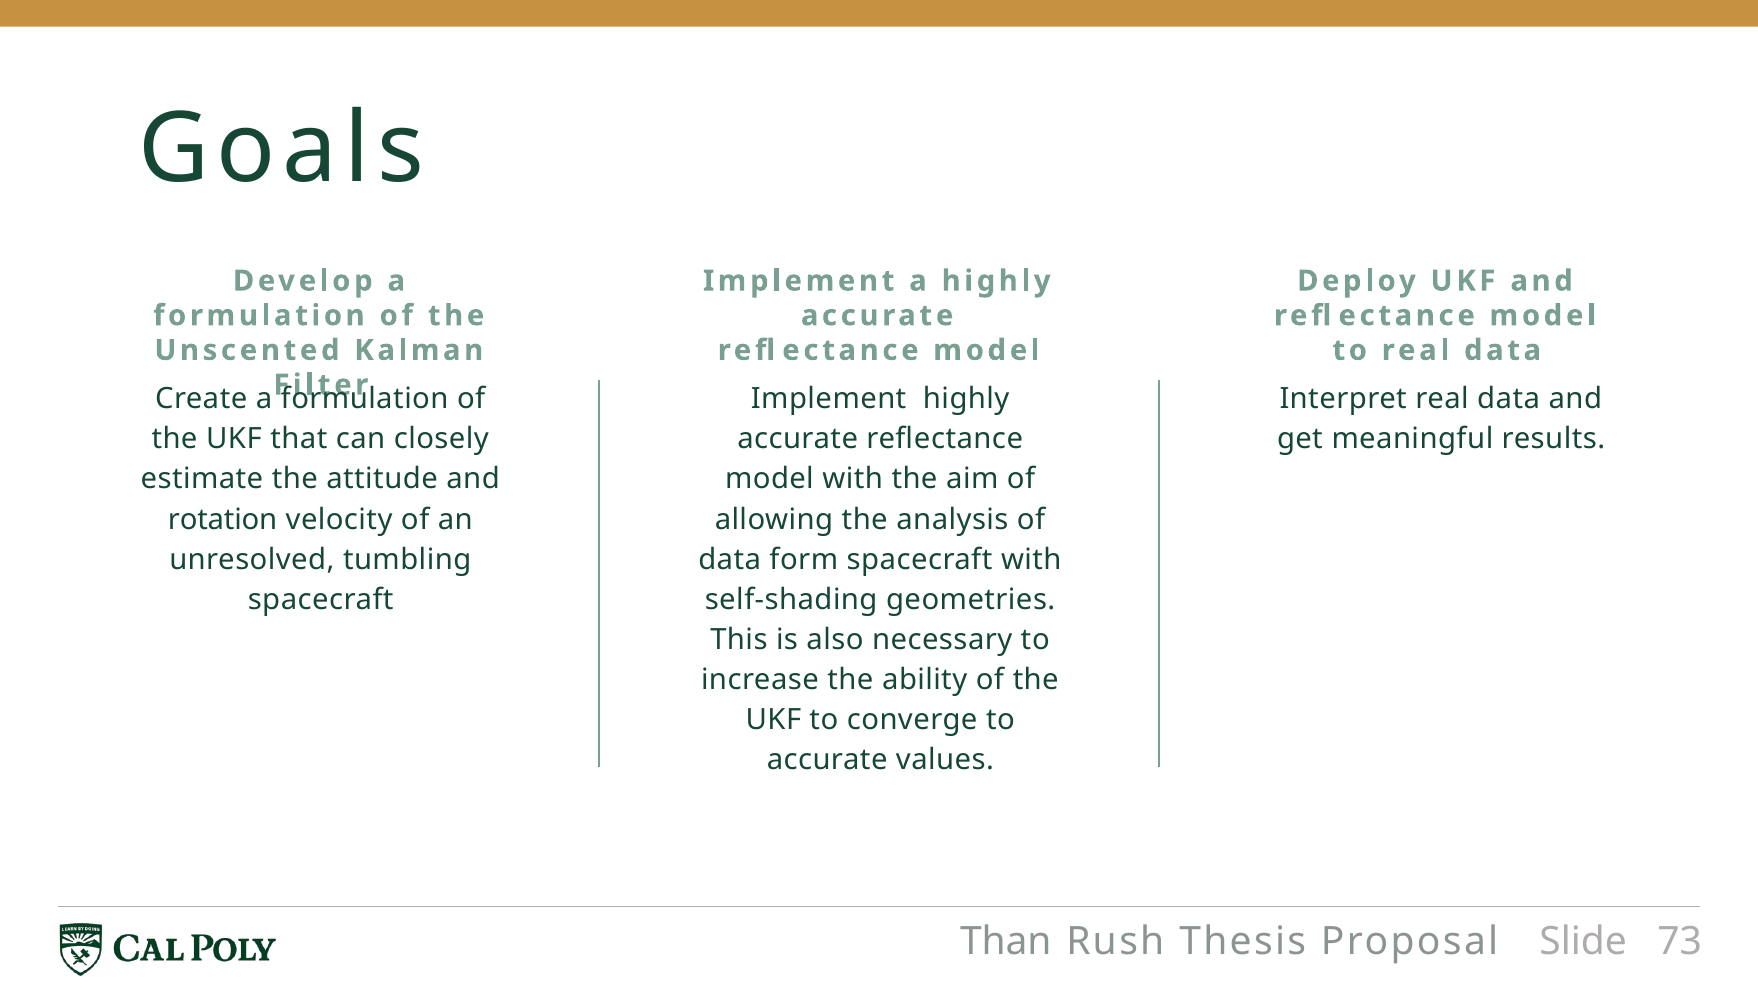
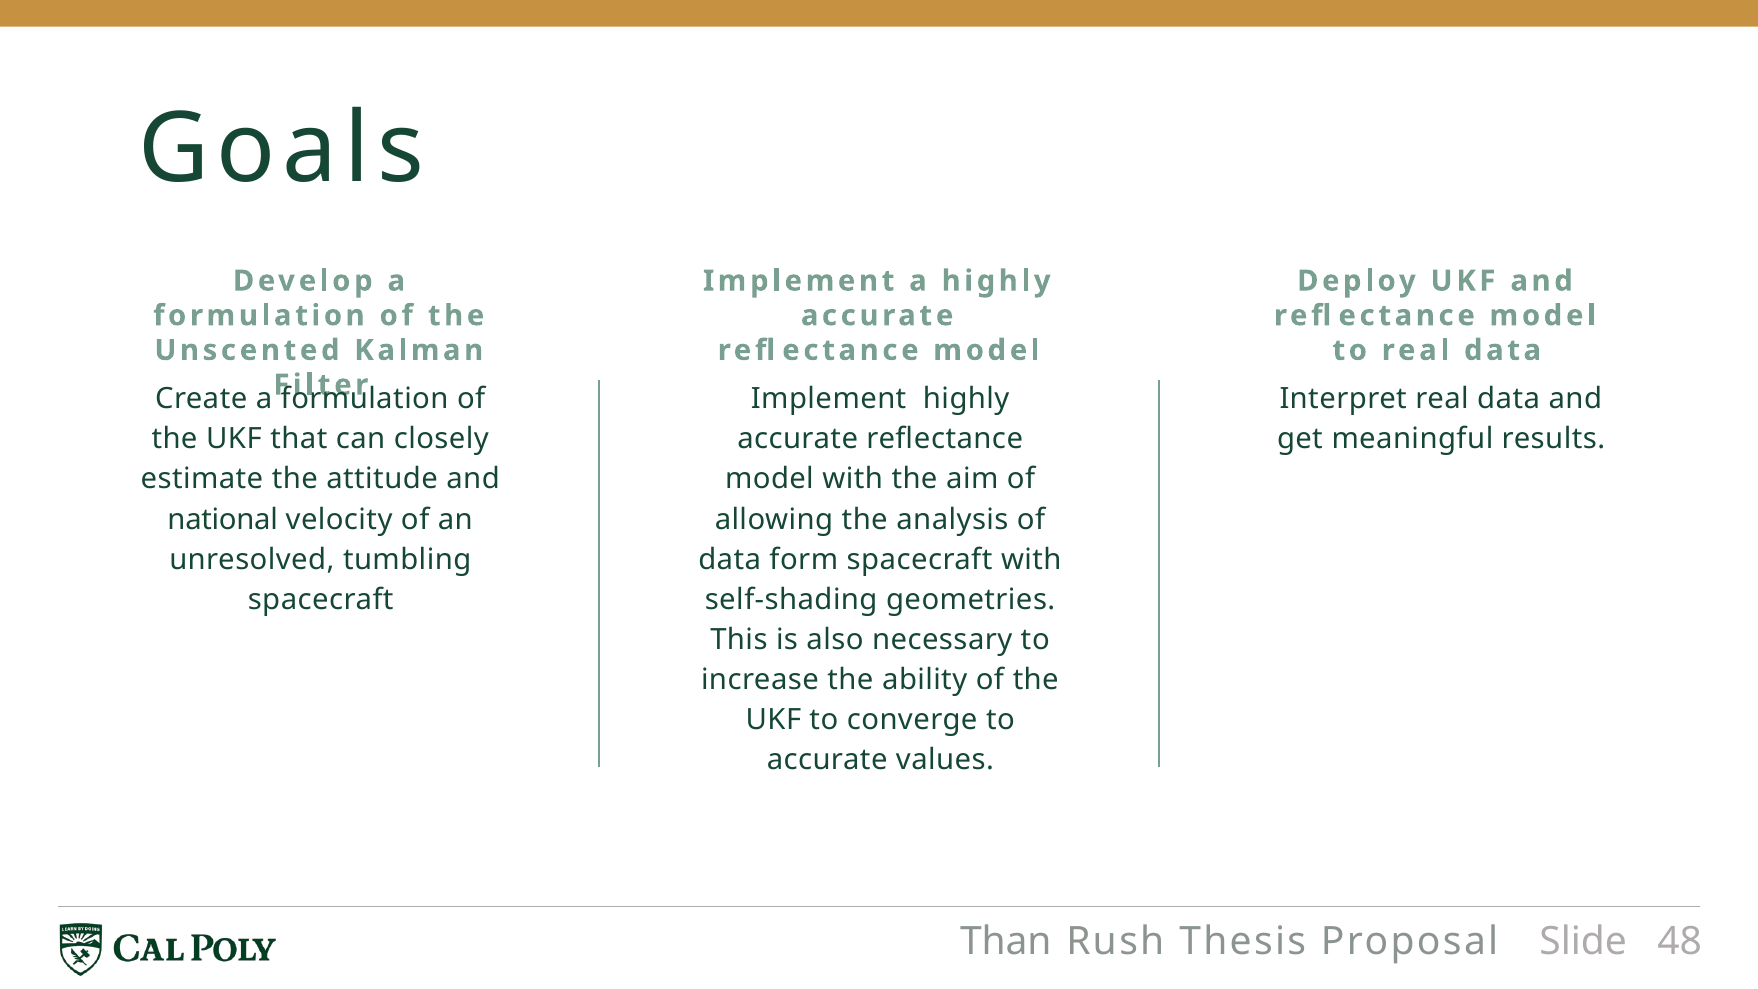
rotation: rotation -> national
73: 73 -> 48
